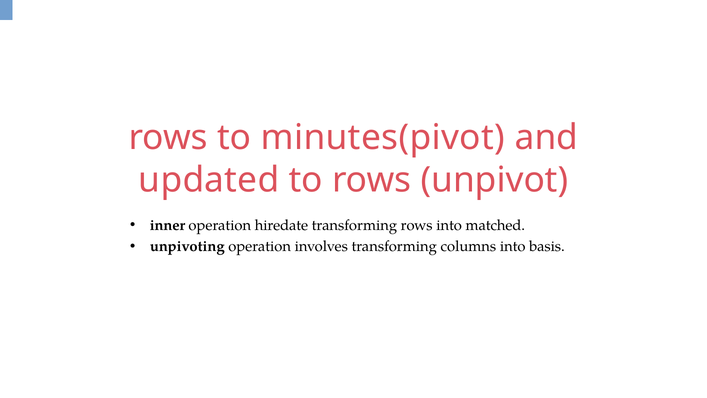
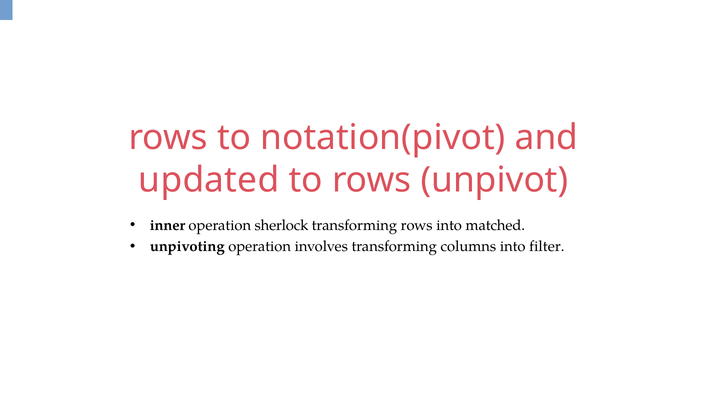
minutes(pivot: minutes(pivot -> notation(pivot
hiredate: hiredate -> sherlock
basis: basis -> filter
